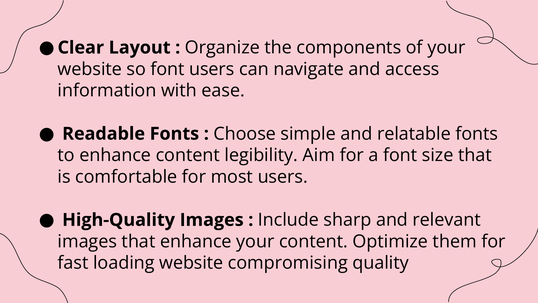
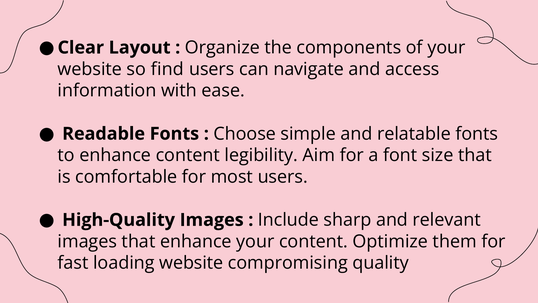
so font: font -> find
